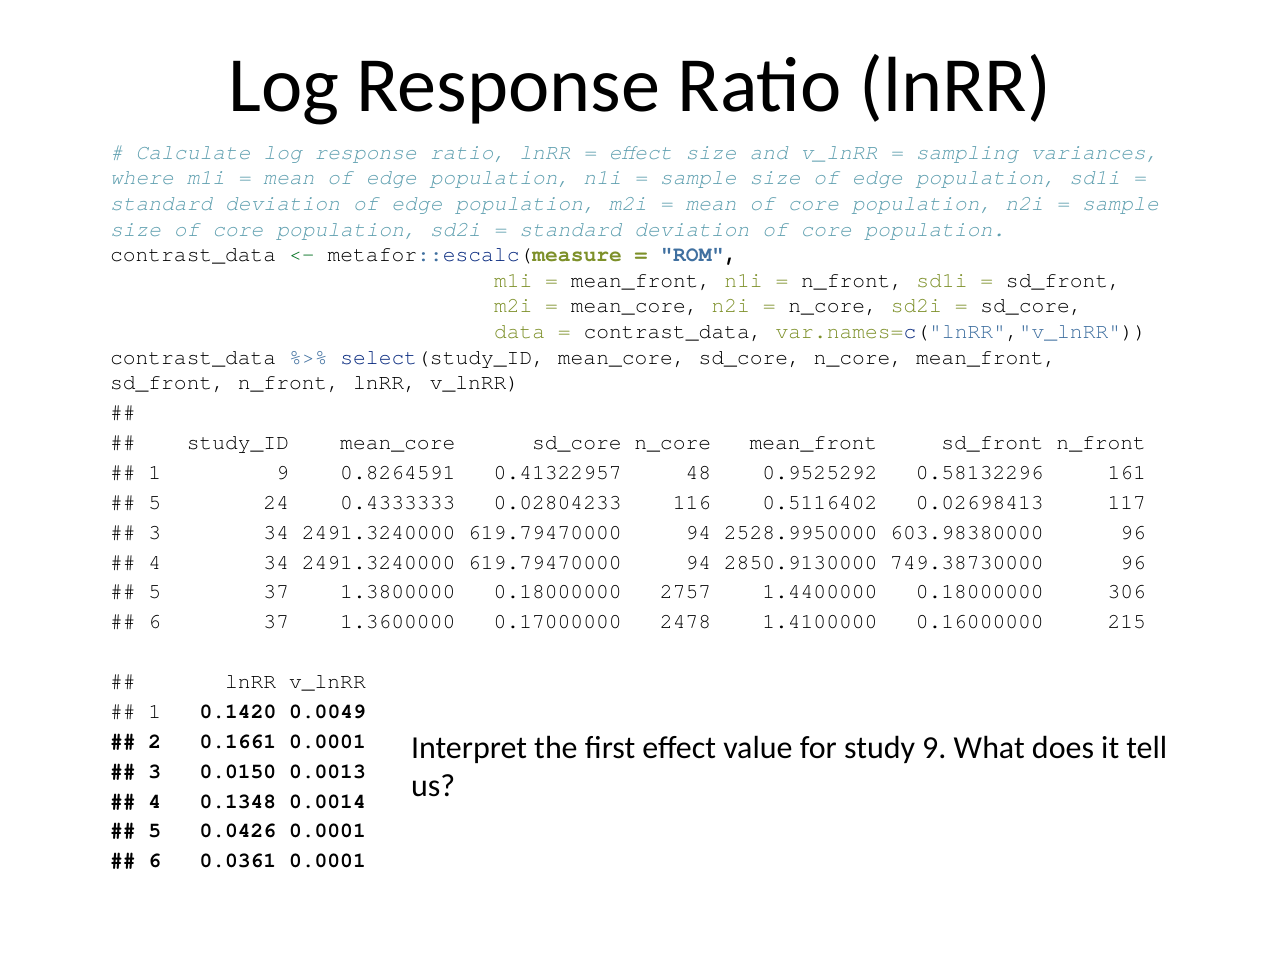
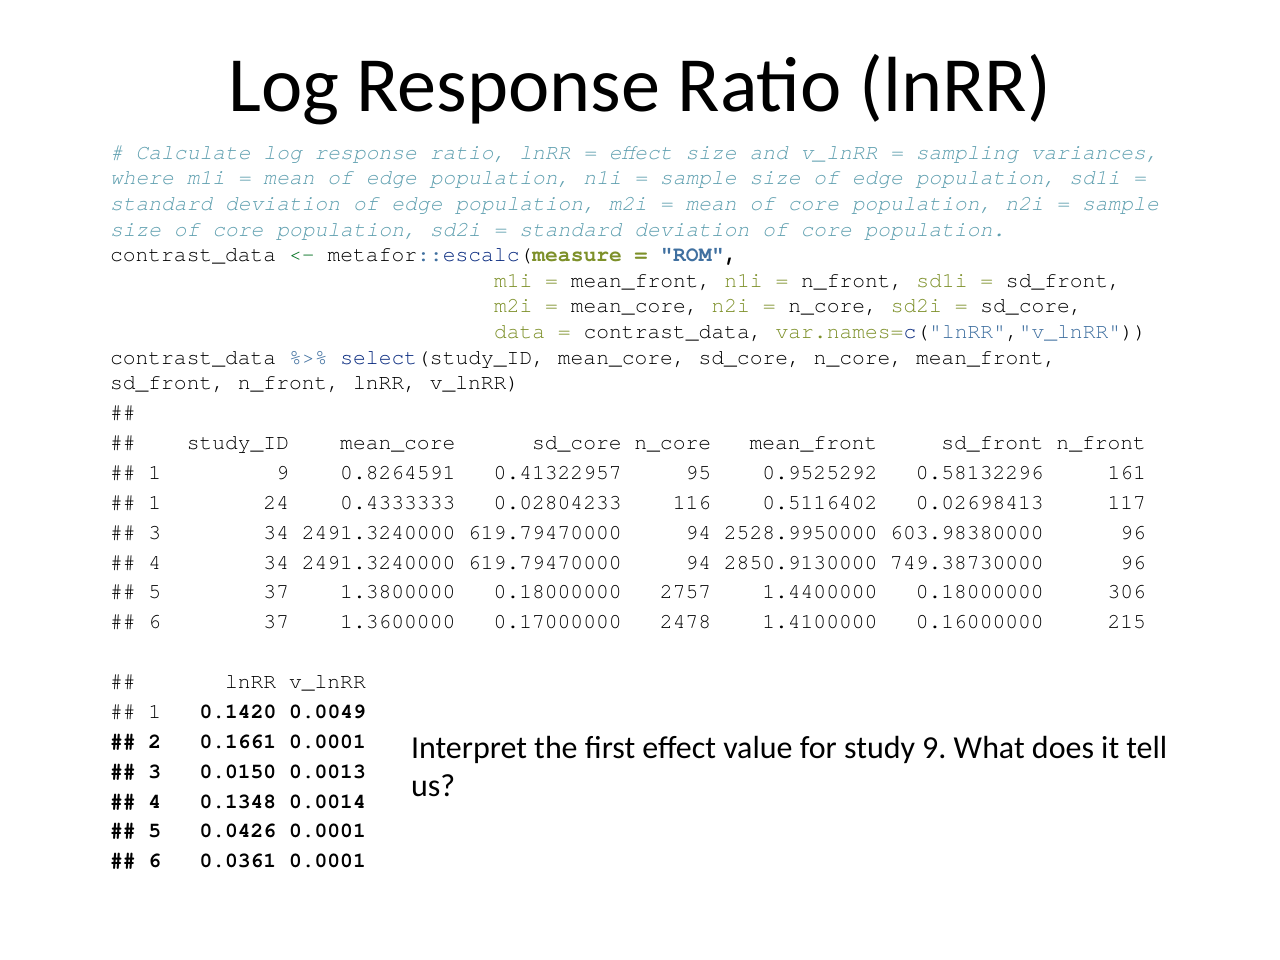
48: 48 -> 95
5 at (155, 502): 5 -> 1
